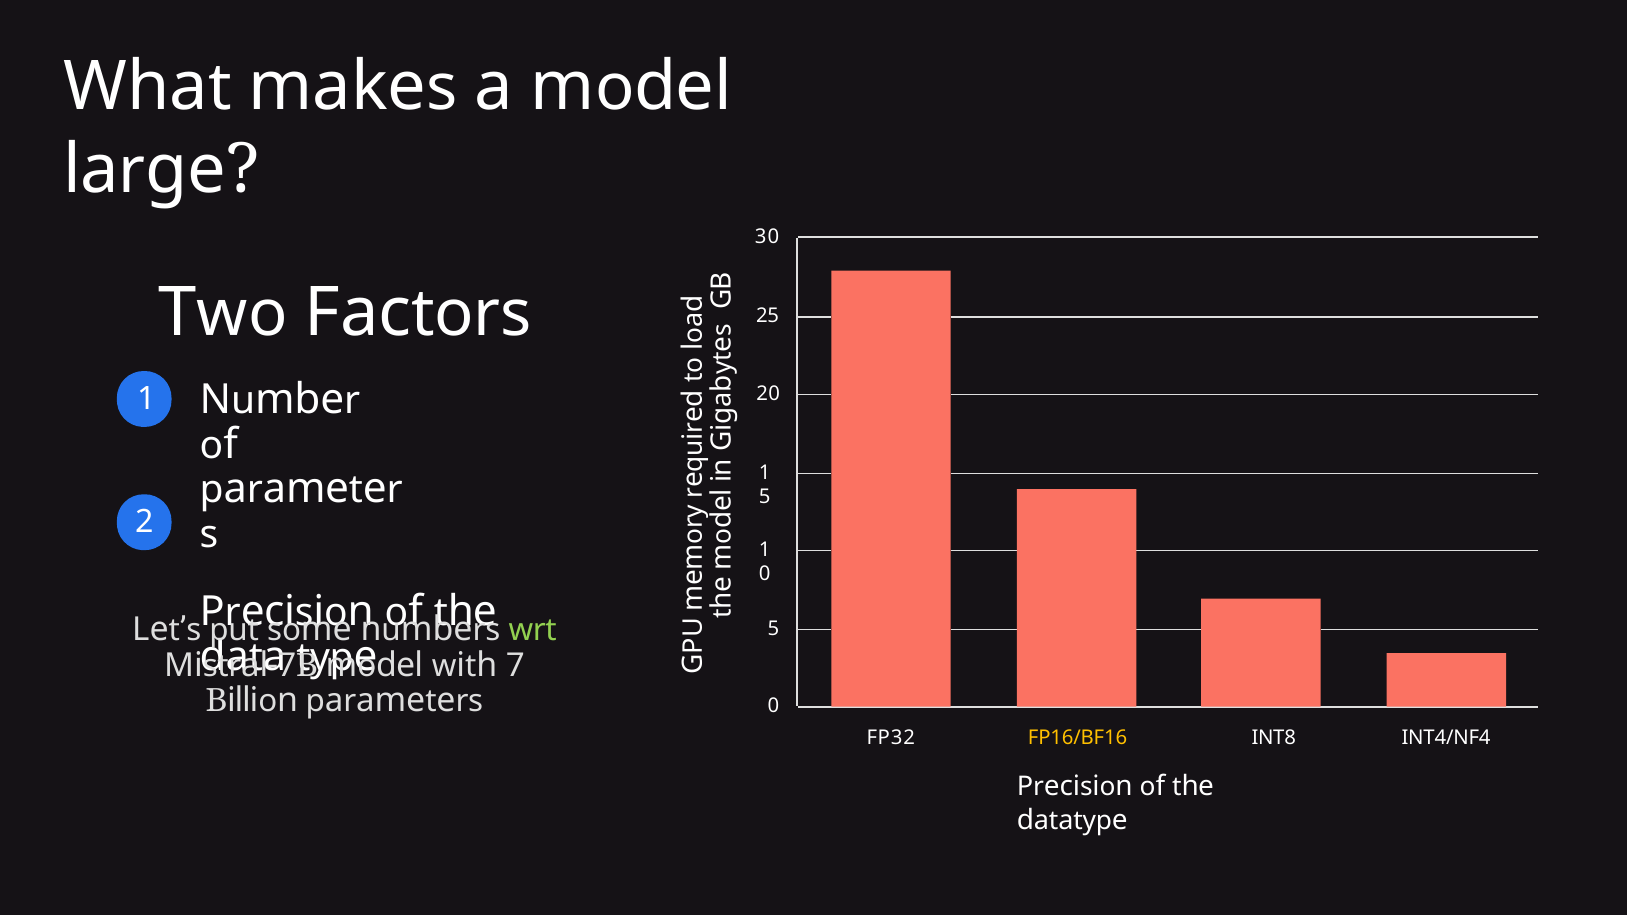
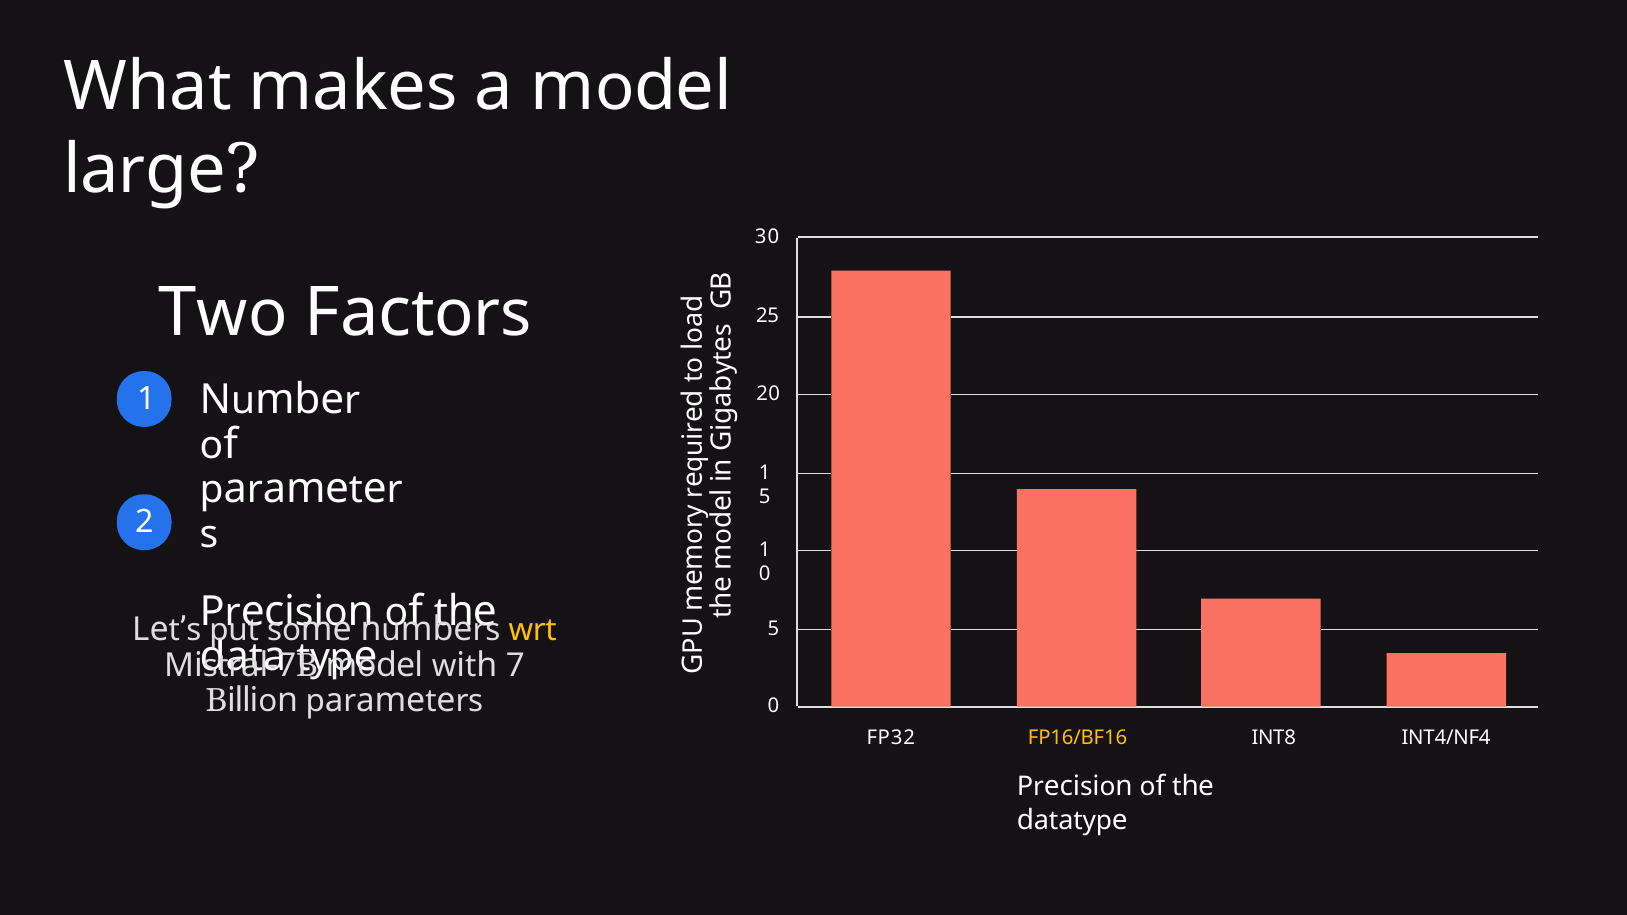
wrt colour: light green -> yellow
